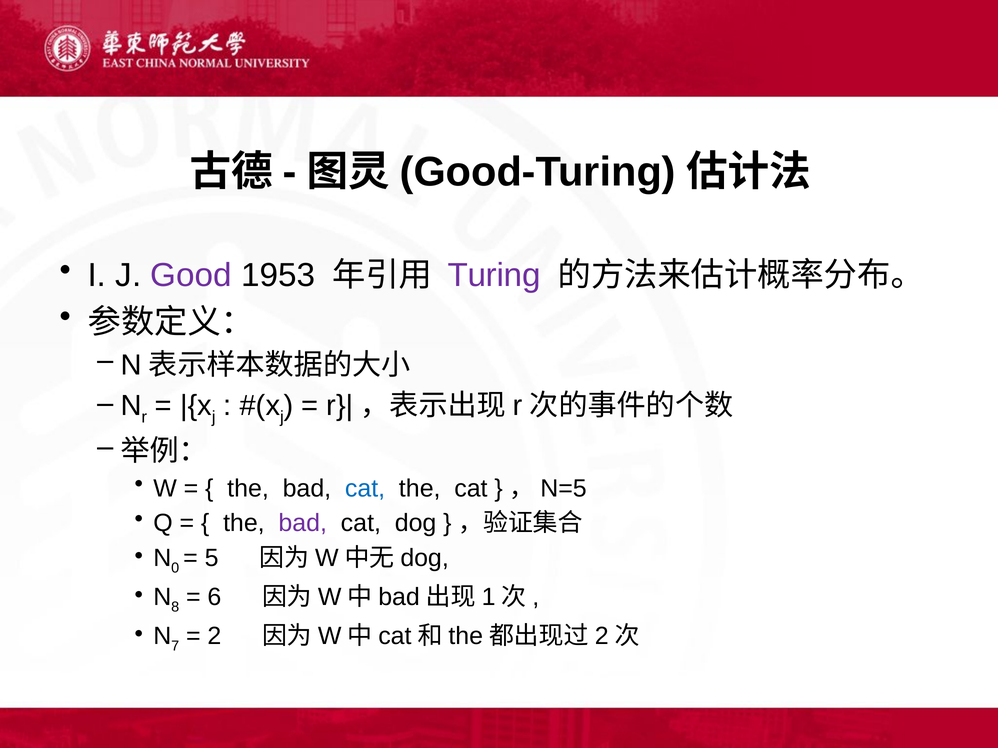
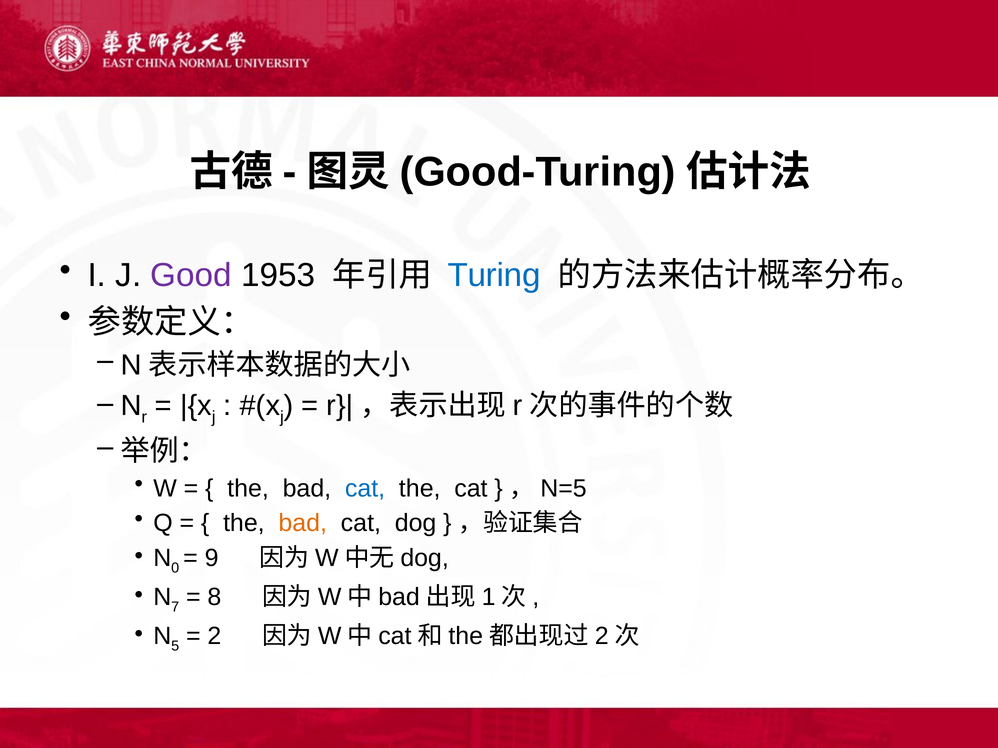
Turing colour: purple -> blue
bad at (303, 524) colour: purple -> orange
5: 5 -> 9
8: 8 -> 7
6: 6 -> 8
7: 7 -> 5
